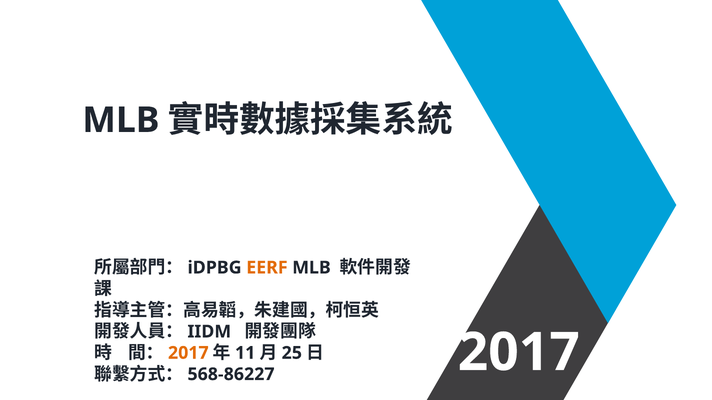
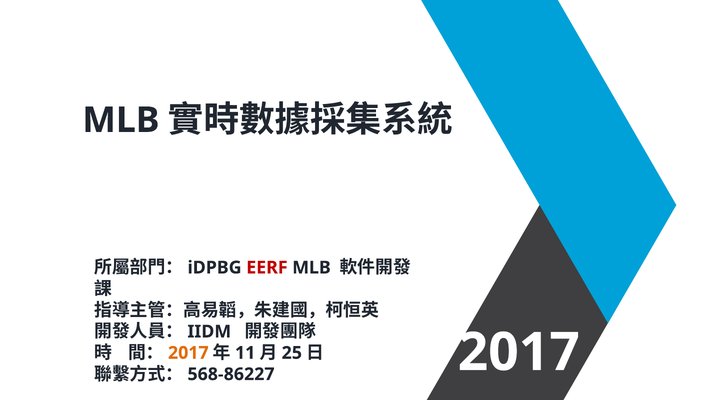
EERF colour: orange -> red
